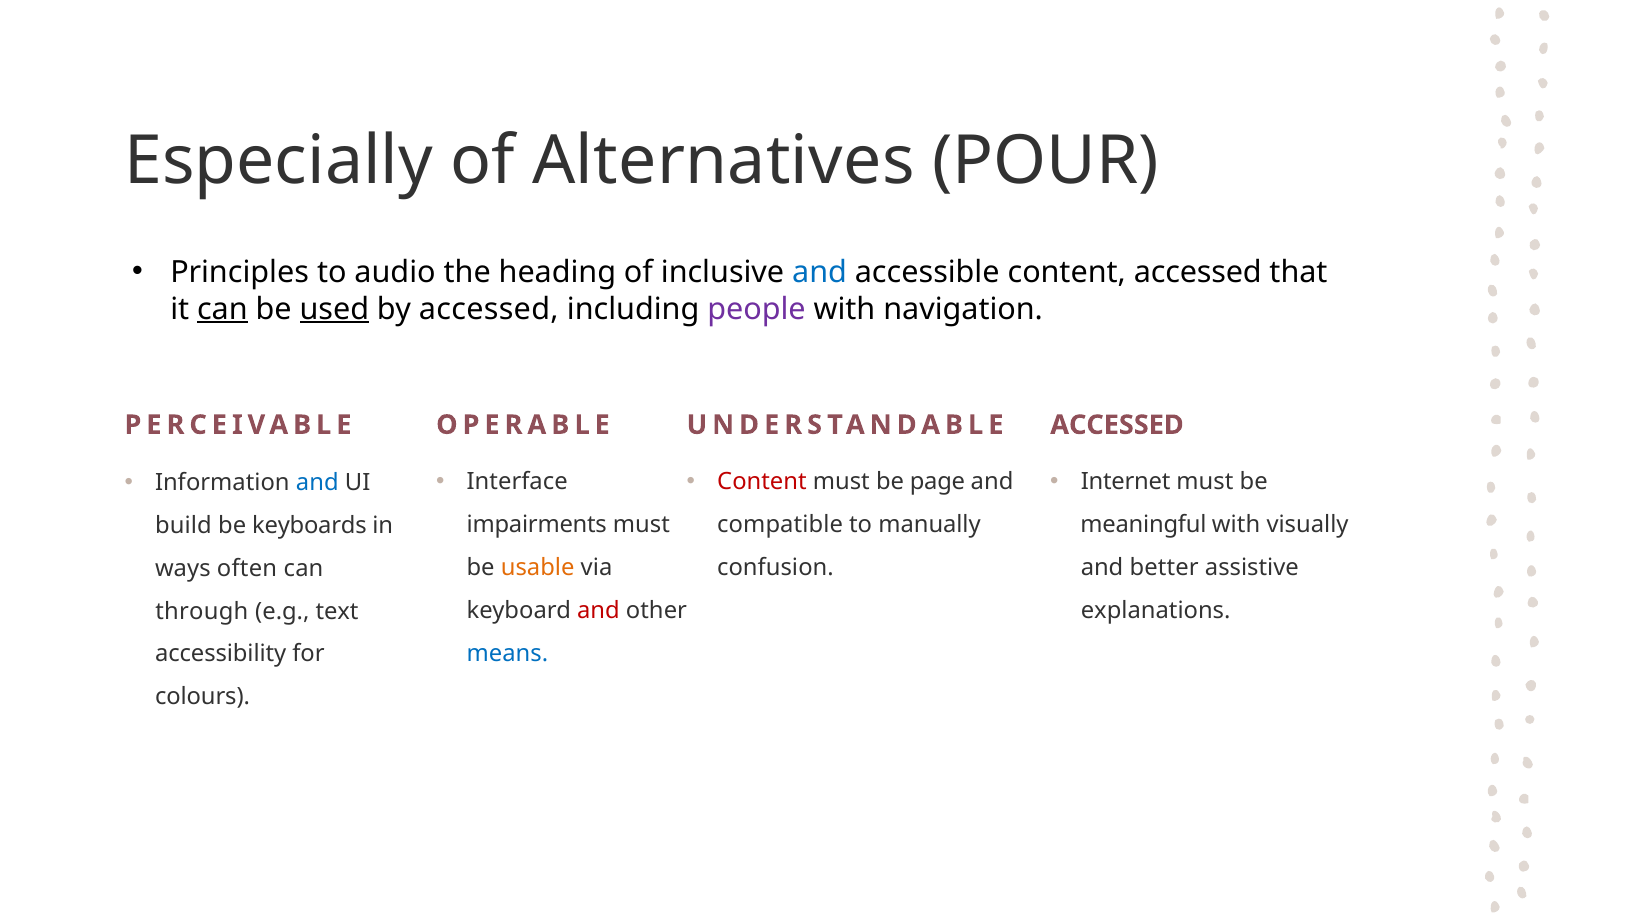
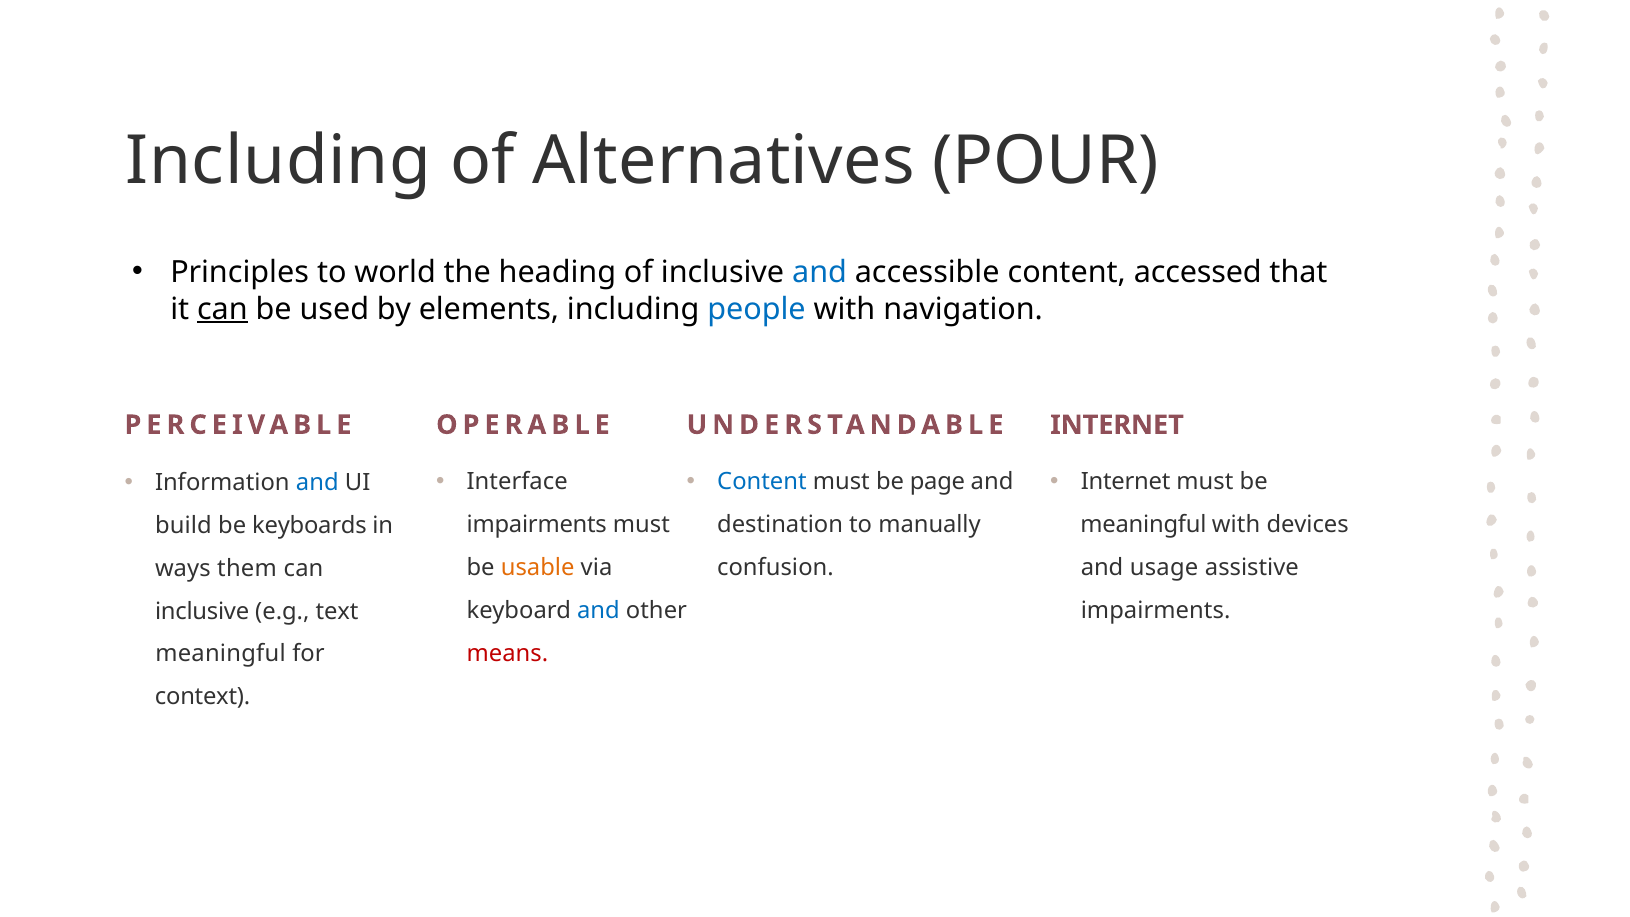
Especially at (279, 161): Especially -> Including
audio: audio -> world
used underline: present -> none
by accessed: accessed -> elements
people colour: purple -> blue
ACCESSED at (1117, 425): ACCESSED -> INTERNET
Content at (762, 482) colour: red -> blue
compatible: compatible -> destination
visually: visually -> devices
better: better -> usage
often: often -> them
and at (598, 610) colour: red -> blue
explanations at (1156, 610): explanations -> impairments
through at (202, 611): through -> inclusive
means colour: blue -> red
accessibility at (221, 654): accessibility -> meaningful
colours: colours -> context
